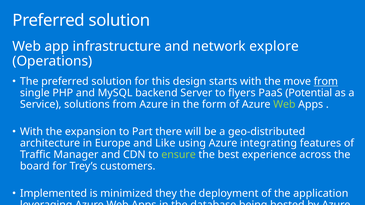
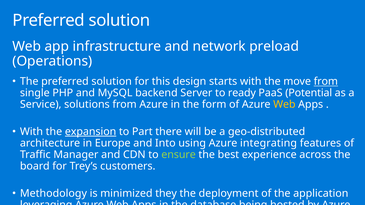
explore: explore -> preload
flyers: flyers -> ready
Web at (284, 105) colour: light green -> yellow
expansion underline: none -> present
Like: Like -> Into
Implemented: Implemented -> Methodology
